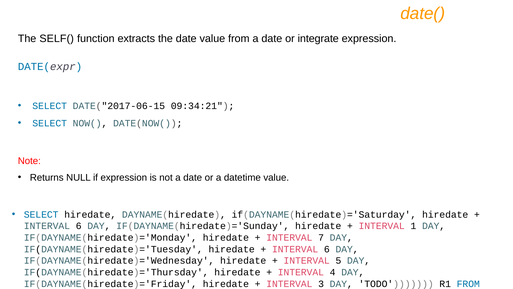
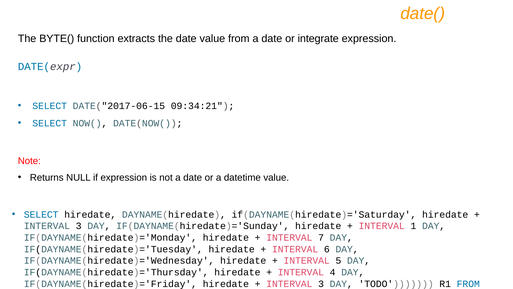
SELF(: SELF( -> BYTE(
6 at (79, 226): 6 -> 3
